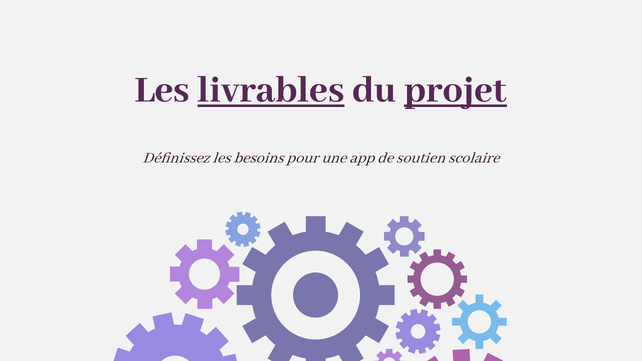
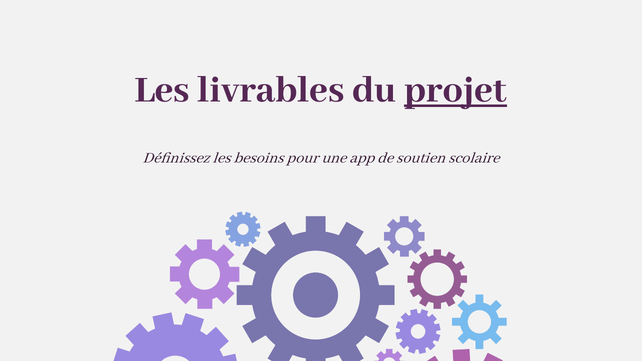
livrables underline: present -> none
